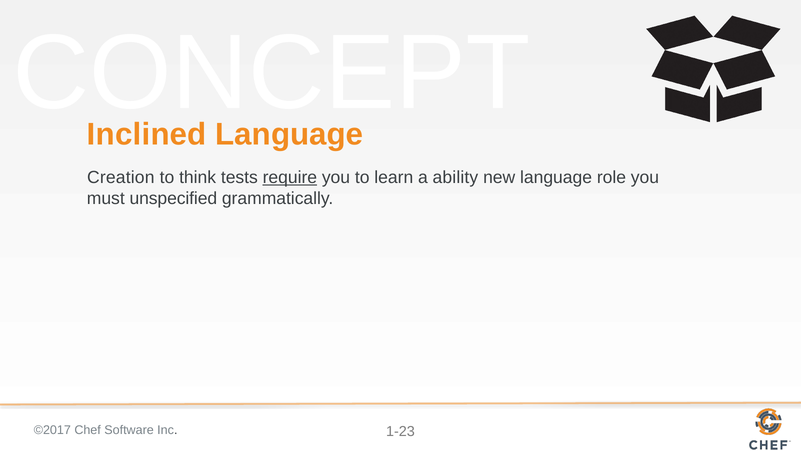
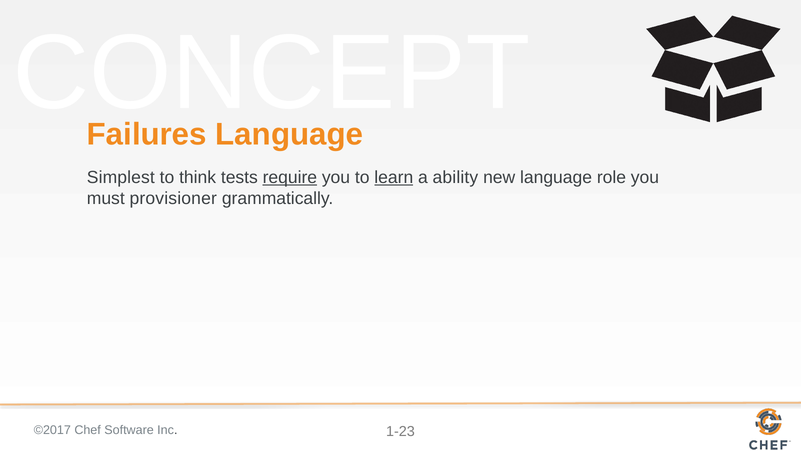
Inclined: Inclined -> Failures
Creation: Creation -> Simplest
learn underline: none -> present
unspecified: unspecified -> provisioner
